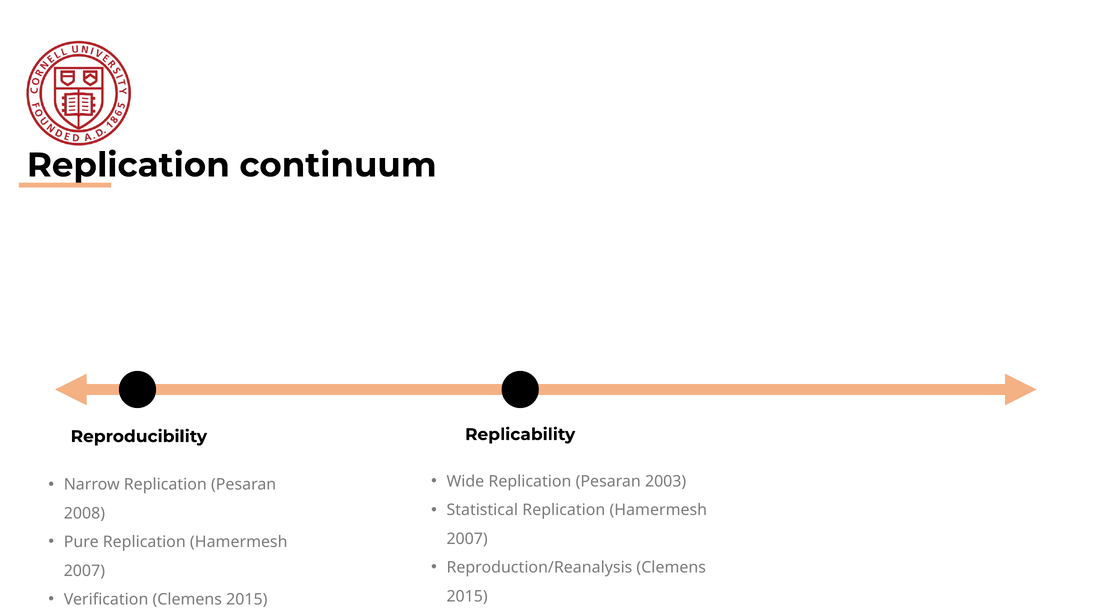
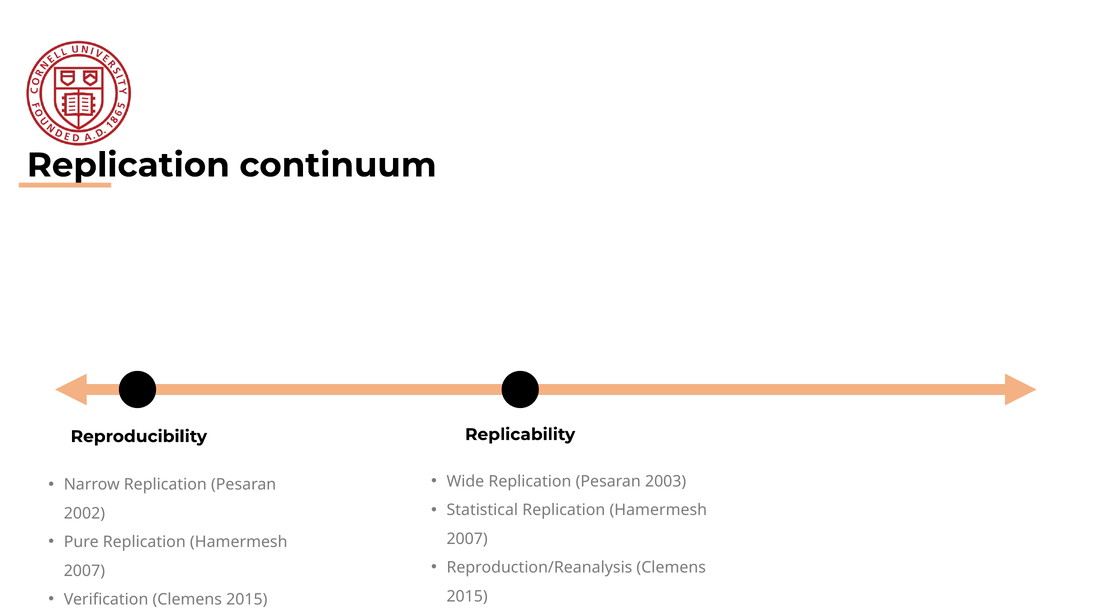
2008: 2008 -> 2002
